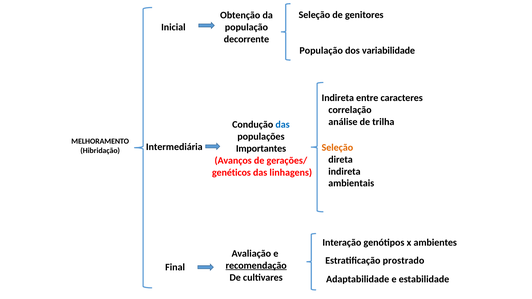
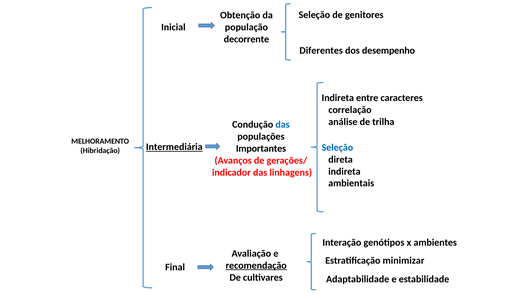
População at (321, 51): População -> Diferentes
variabilidade: variabilidade -> desempenho
Intermediária underline: none -> present
Seleção at (337, 148) colour: orange -> blue
genéticos: genéticos -> indicador
prostrado: prostrado -> minimizar
